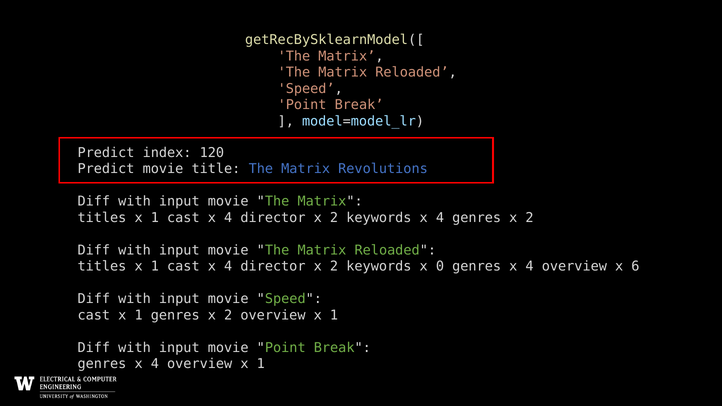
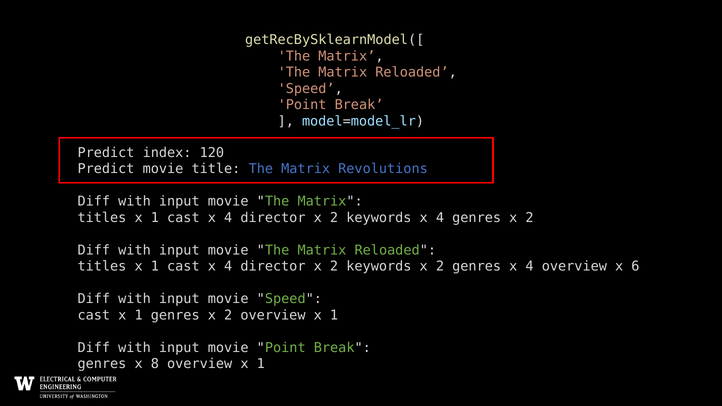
keywords x 0: 0 -> 2
4 at (155, 364): 4 -> 8
